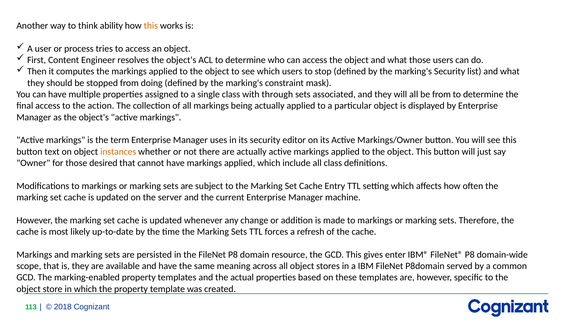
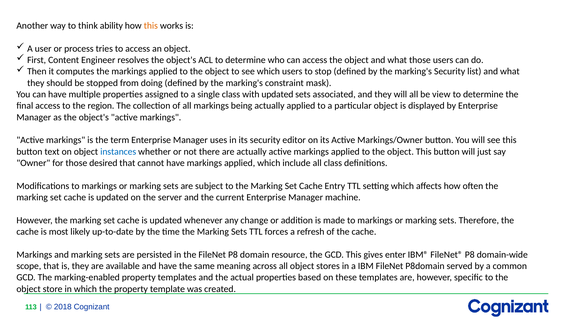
with through: through -> updated
be from: from -> view
action: action -> region
instances colour: orange -> blue
